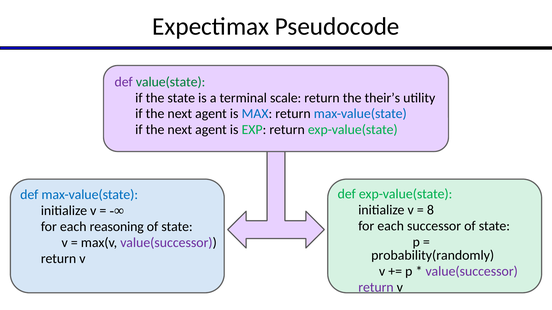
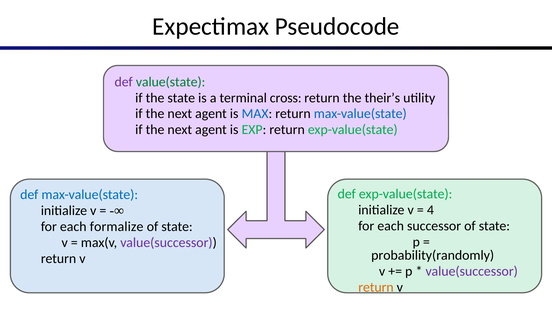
scale: scale -> cross
8: 8 -> 4
reasoning: reasoning -> formalize
return at (376, 288) colour: purple -> orange
